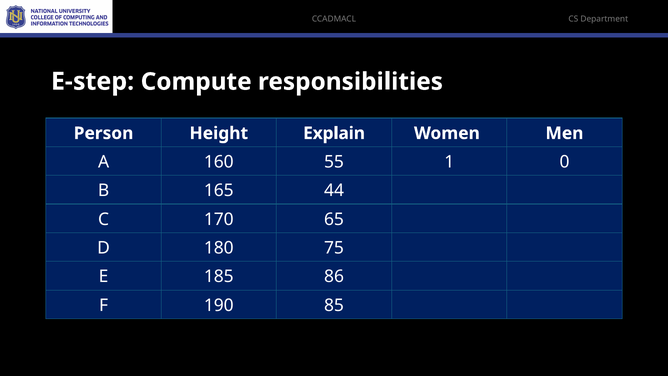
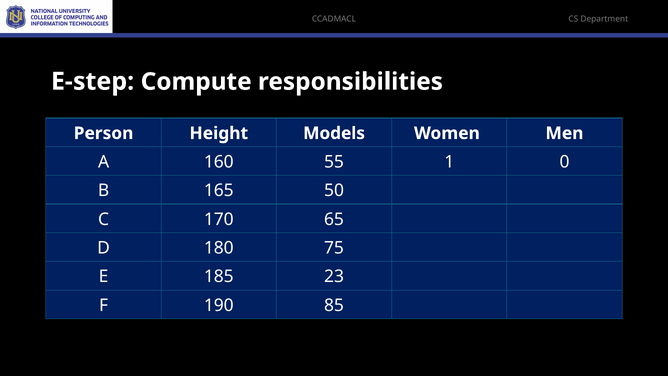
Explain: Explain -> Models
44: 44 -> 50
86: 86 -> 23
